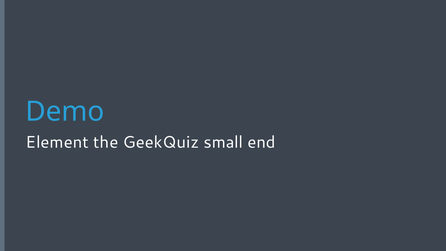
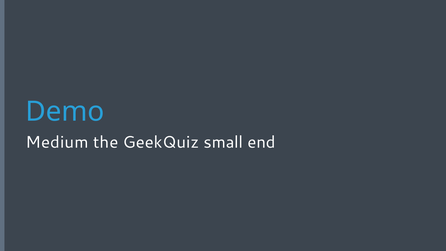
Element: Element -> Medium
